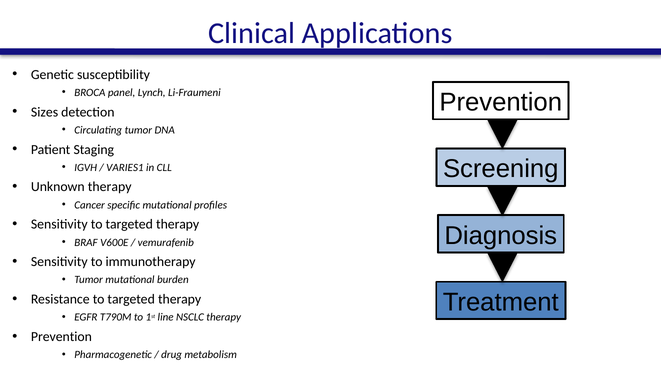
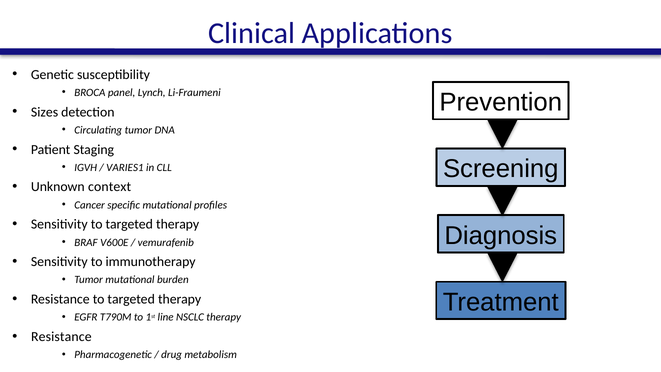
Unknown therapy: therapy -> context
Prevention at (61, 337): Prevention -> Resistance
